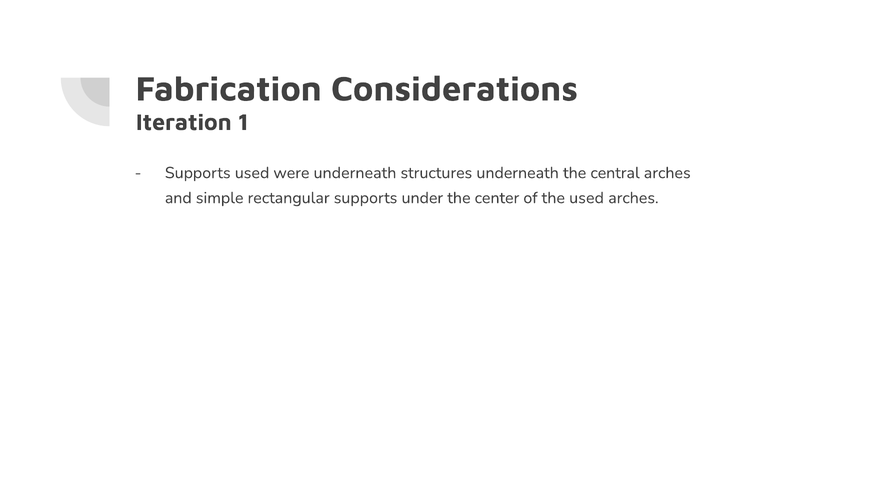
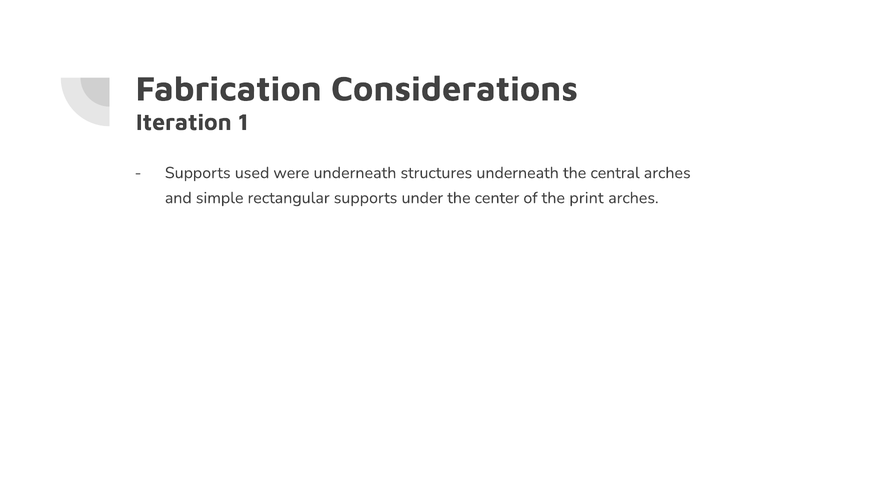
the used: used -> print
